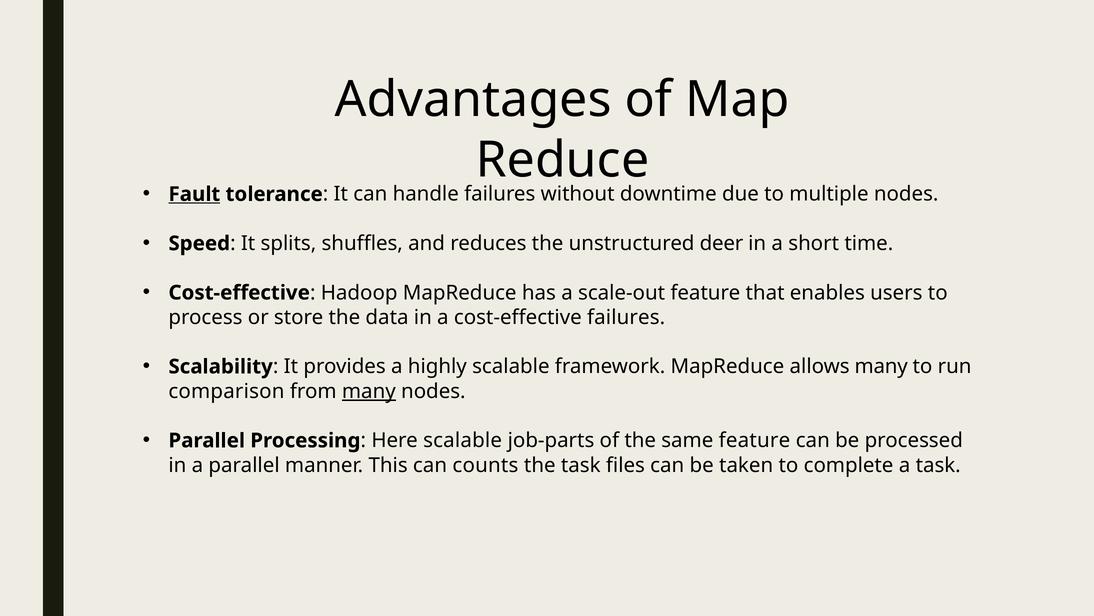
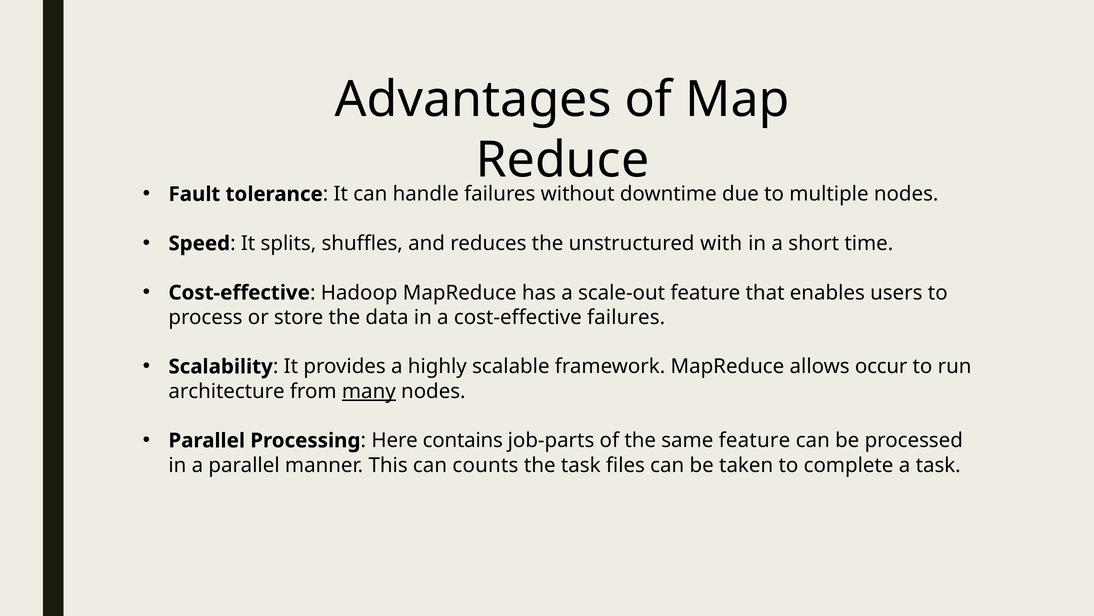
Fault underline: present -> none
deer: deer -> with
allows many: many -> occur
comparison: comparison -> architecture
Here scalable: scalable -> contains
